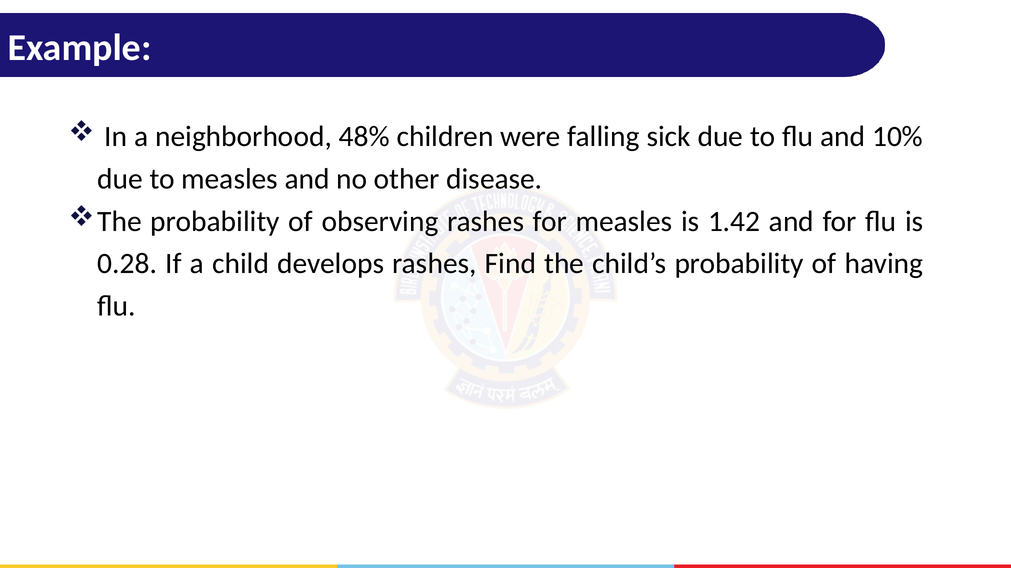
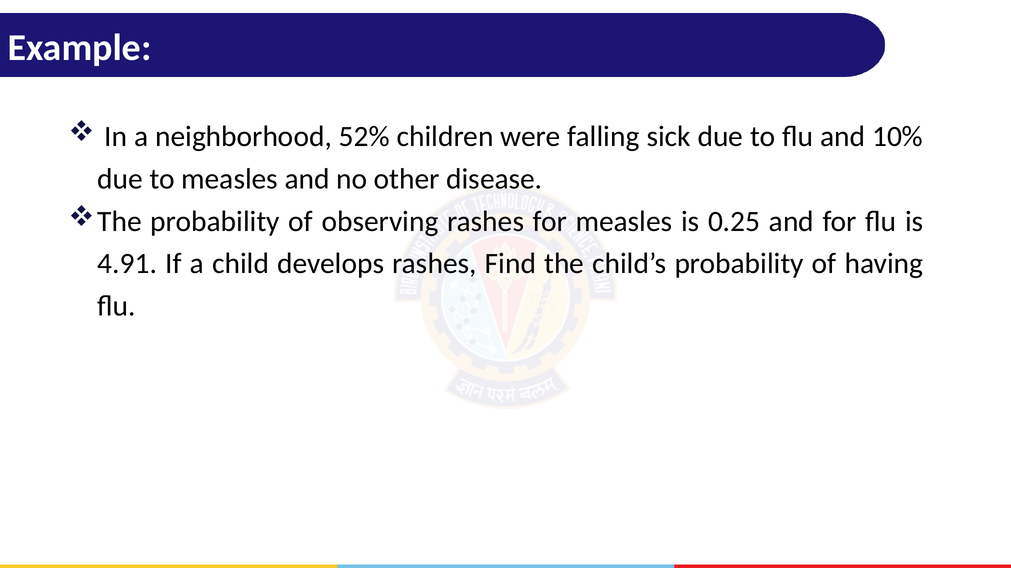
48%: 48% -> 52%
1.42: 1.42 -> 0.25
0.28: 0.28 -> 4.91
